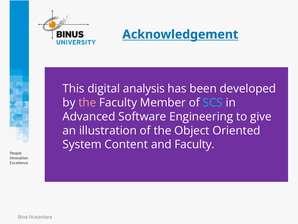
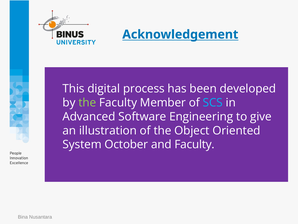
analysis: analysis -> process
the at (87, 102) colour: pink -> light green
Content: Content -> October
